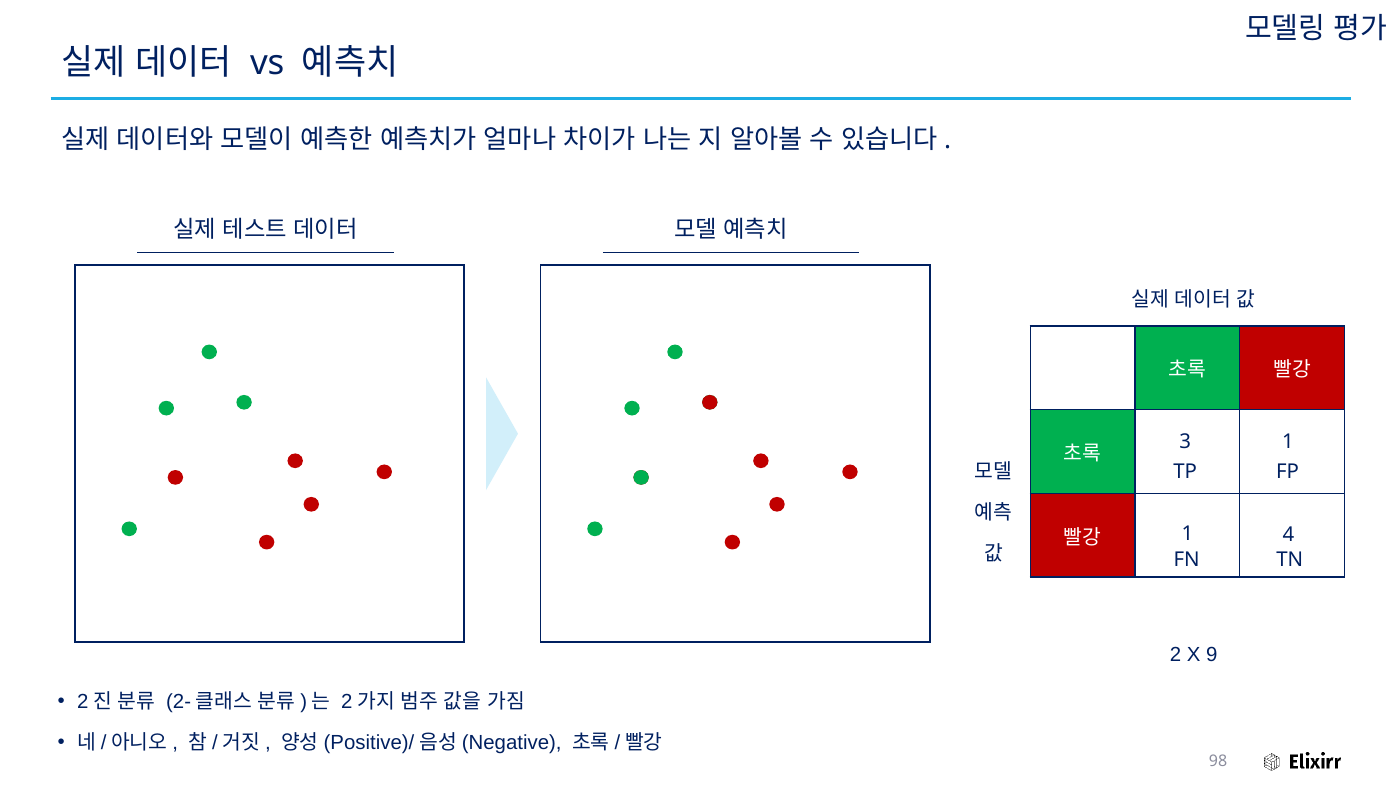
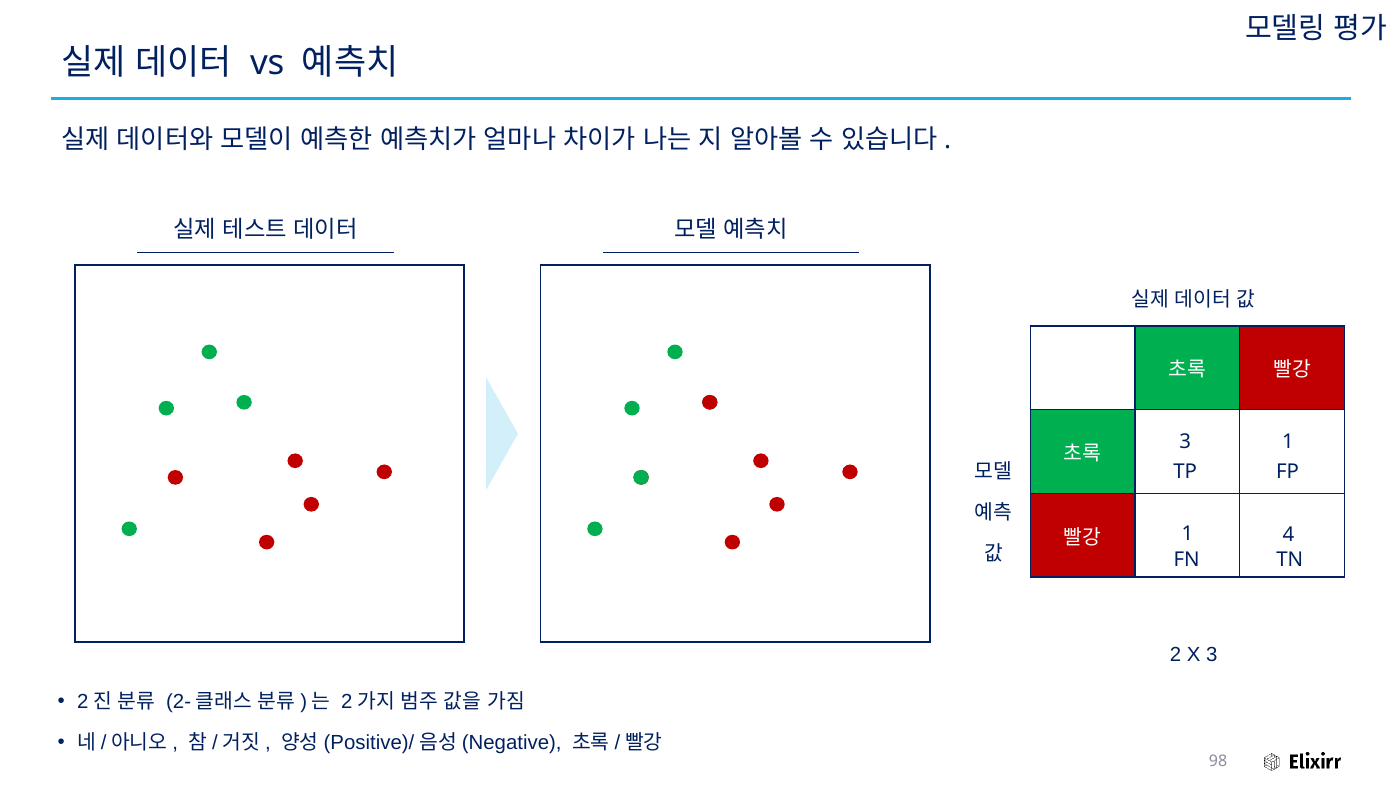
X 9: 9 -> 3
